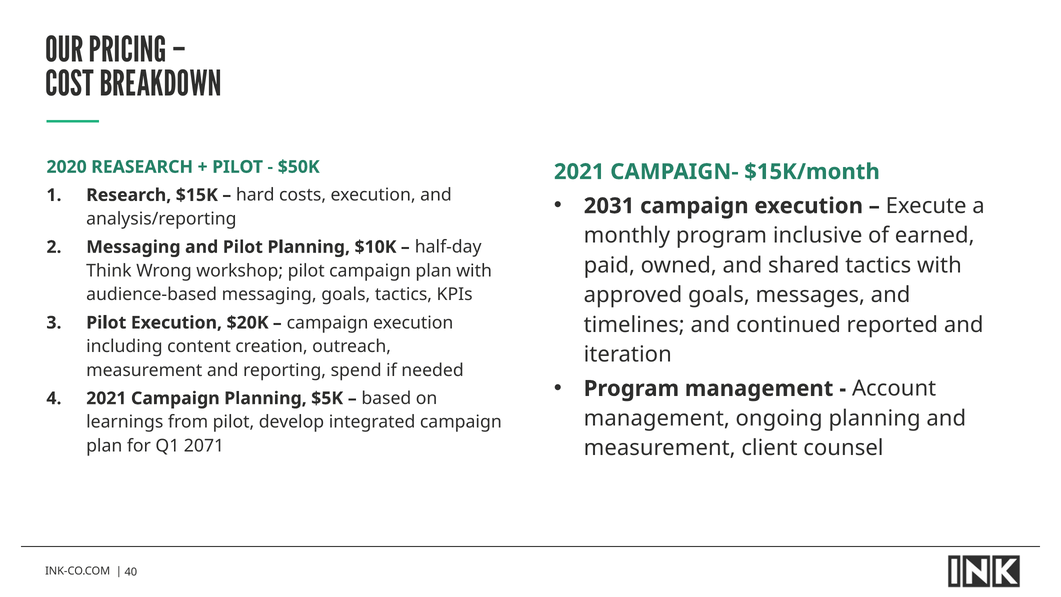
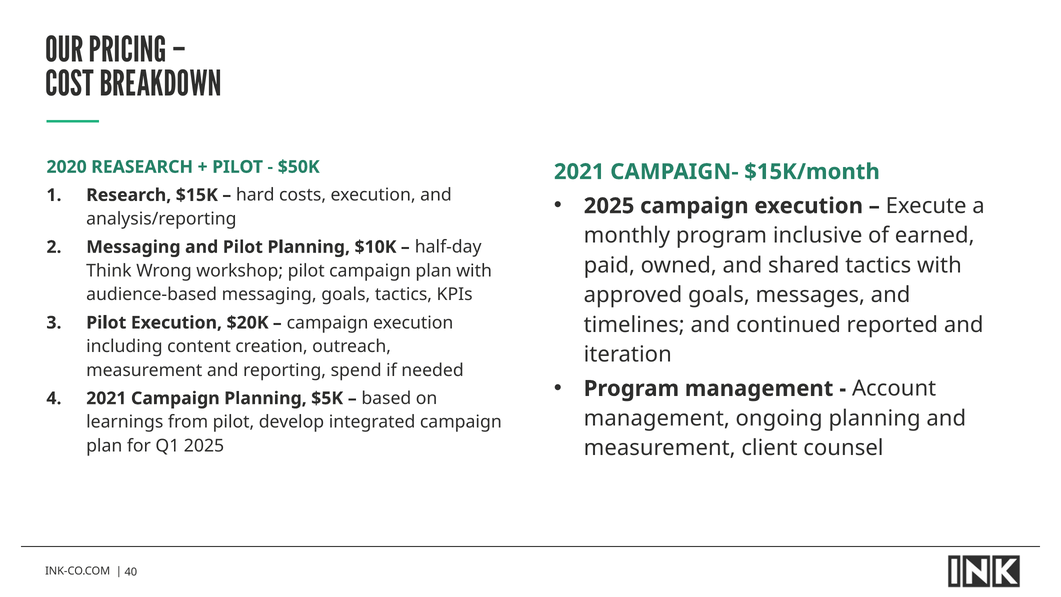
2031 at (609, 206): 2031 -> 2025
Q1 2071: 2071 -> 2025
